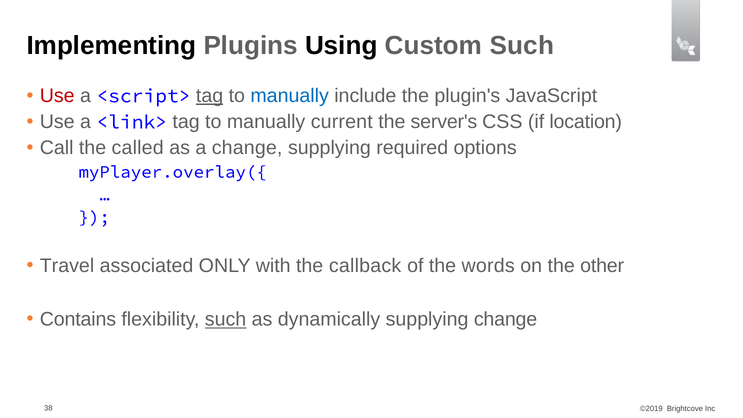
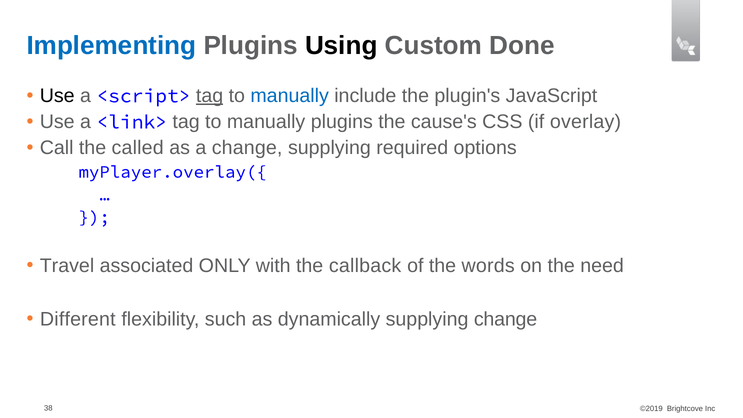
Implementing colour: black -> blue
Custom Such: Such -> Done
Use at (57, 96) colour: red -> black
manually current: current -> plugins
server's: server's -> cause's
location: location -> overlay
other: other -> need
Contains: Contains -> Different
such at (226, 319) underline: present -> none
